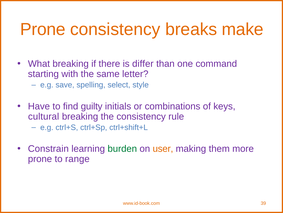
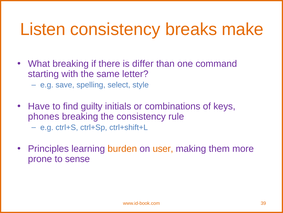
Prone at (43, 29): Prone -> Listen
cultural: cultural -> phones
Constrain: Constrain -> Principles
burden colour: green -> orange
range: range -> sense
